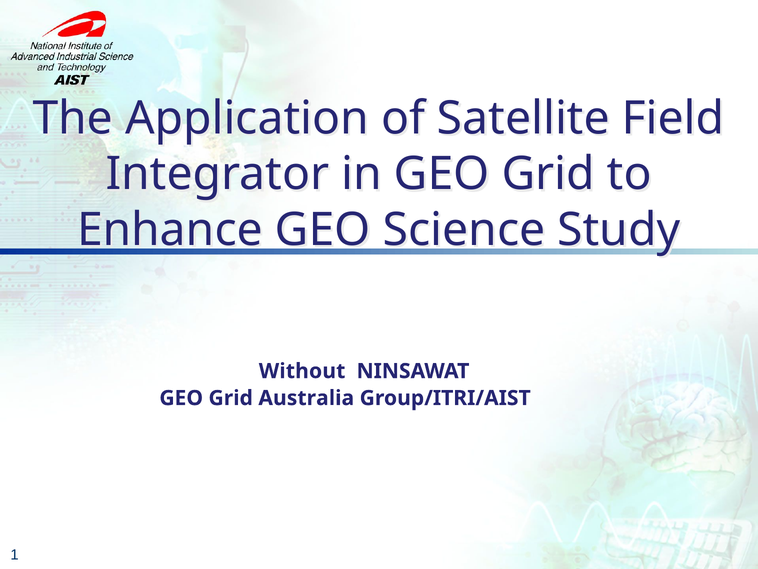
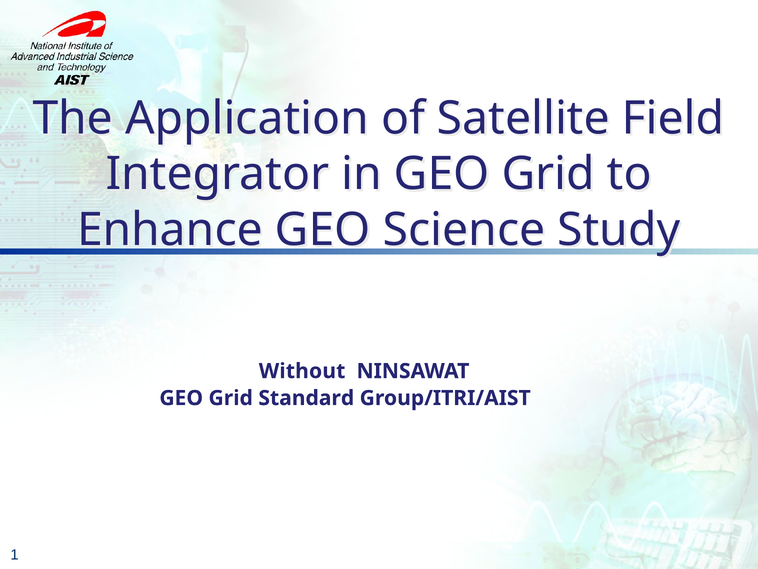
Australia: Australia -> Standard
